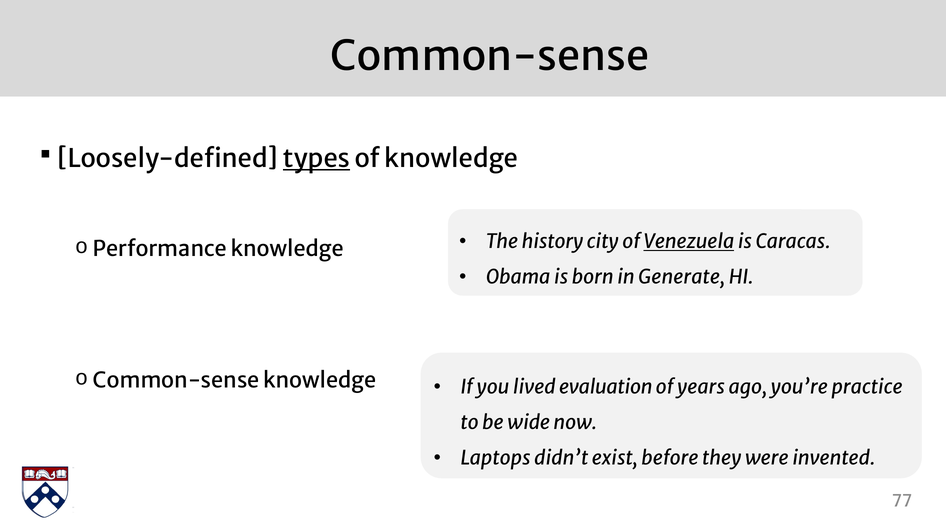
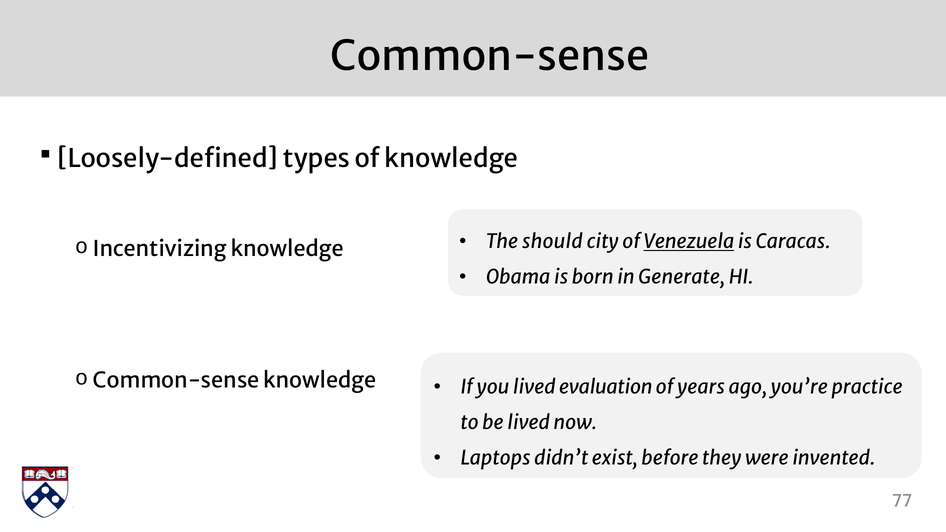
types underline: present -> none
history: history -> should
Performance: Performance -> Incentivizing
be wide: wide -> lived
